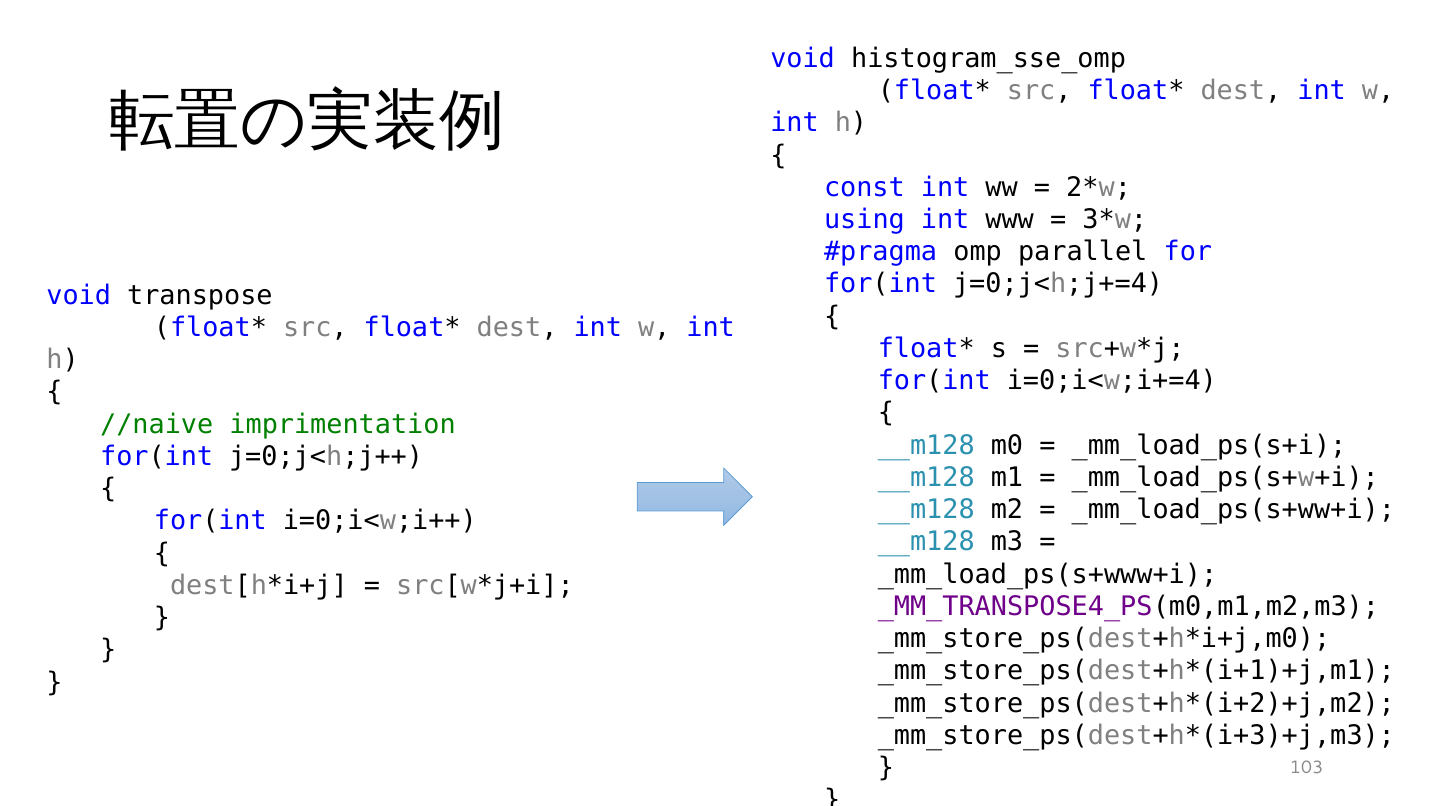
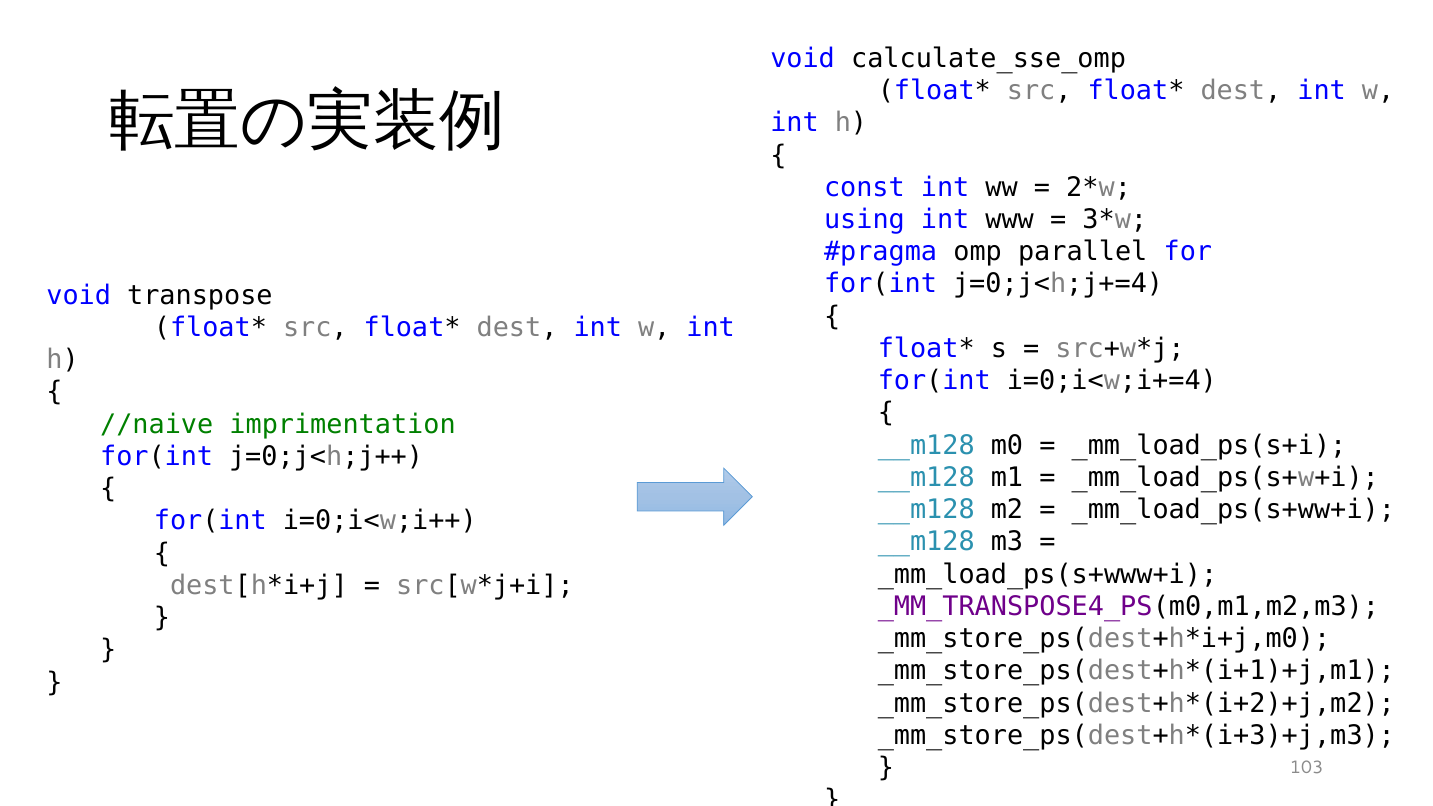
histogram_sse_omp: histogram_sse_omp -> calculate_sse_omp
